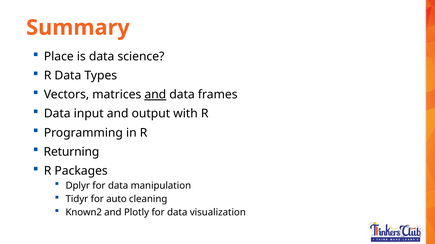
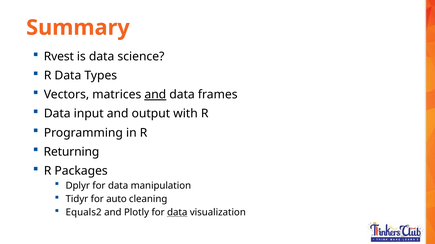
Place: Place -> Rvest
Known2: Known2 -> Equals2
data at (177, 213) underline: none -> present
